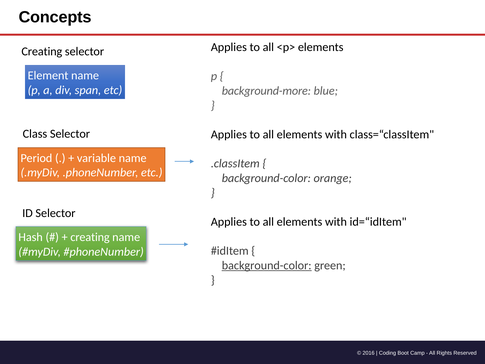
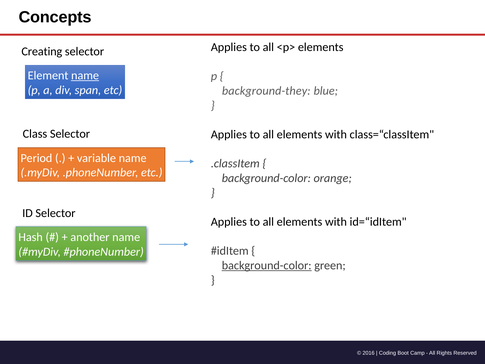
name at (85, 75) underline: none -> present
background-more: background-more -> background-they
creating at (90, 237): creating -> another
